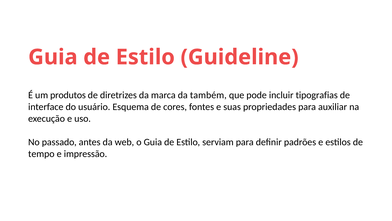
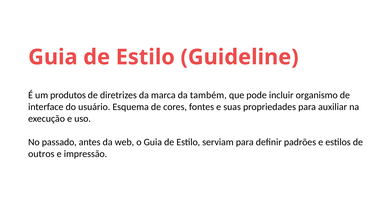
tipografias: tipografias -> organismo
tempo: tempo -> outros
